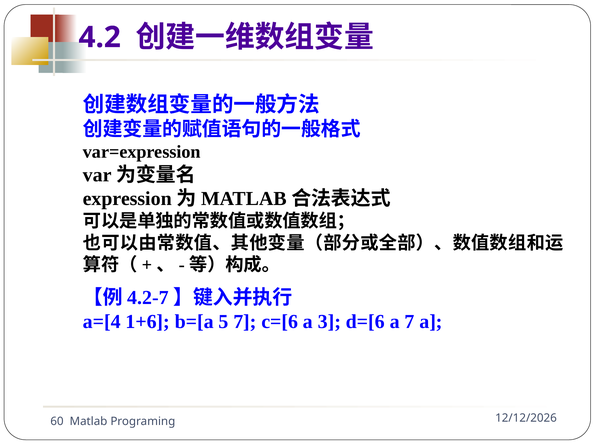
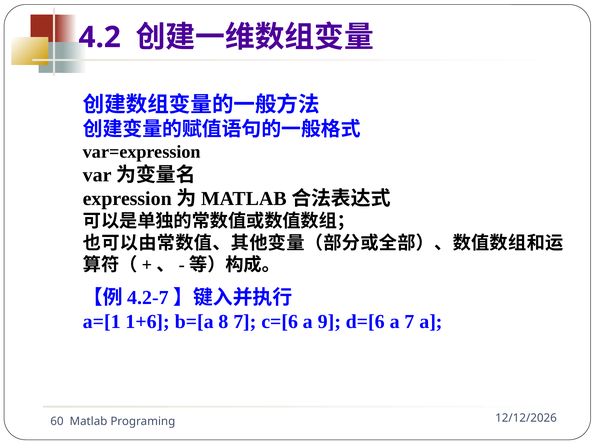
a=[4: a=[4 -> a=[1
5: 5 -> 8
3: 3 -> 9
